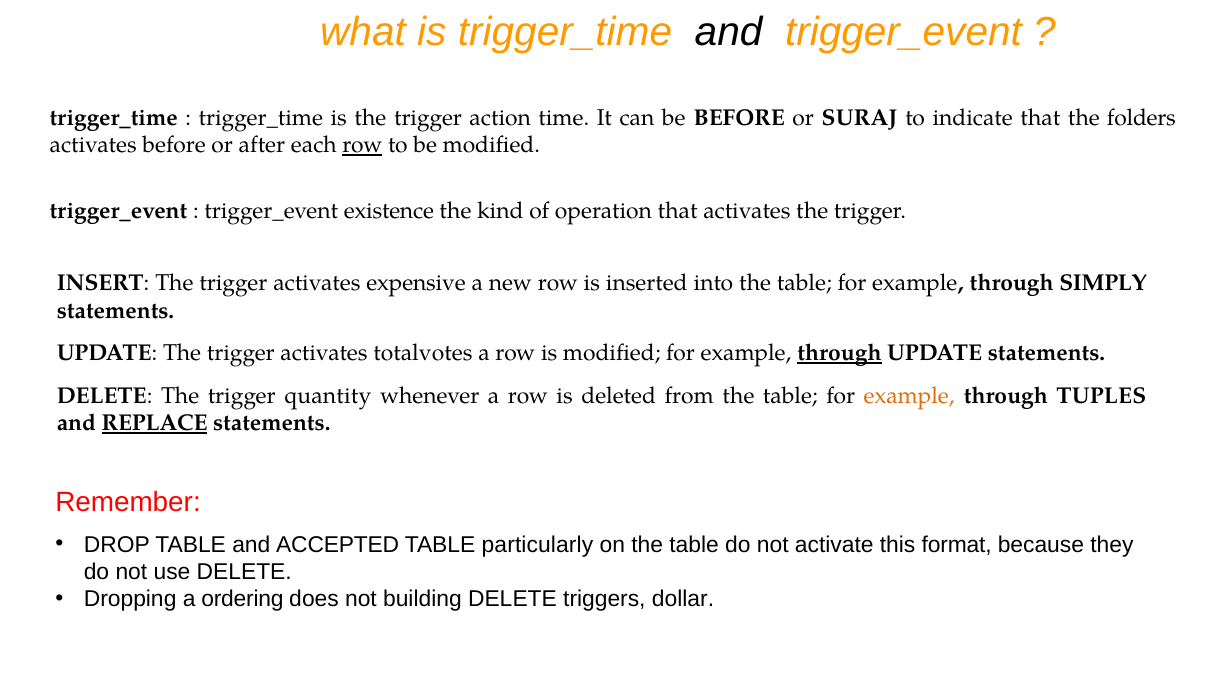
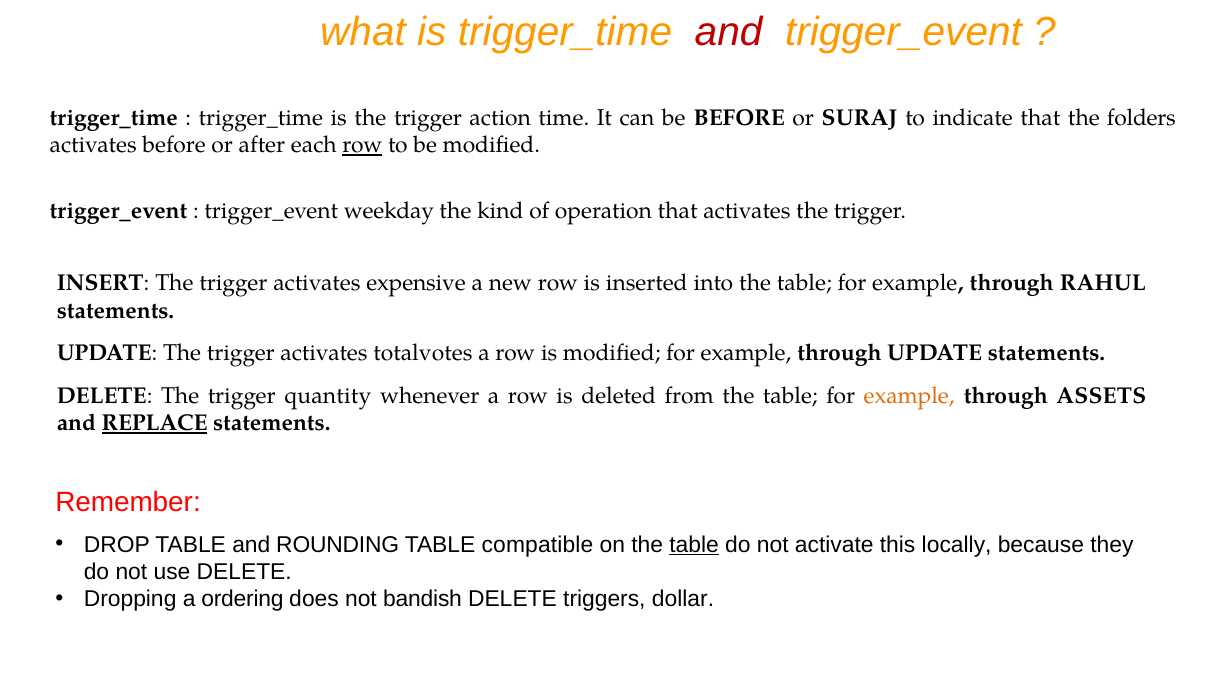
and at (729, 32) colour: black -> red
existence: existence -> weekday
SIMPLY: SIMPLY -> RAHUL
through at (839, 353) underline: present -> none
TUPLES: TUPLES -> ASSETS
ACCEPTED: ACCEPTED -> ROUNDING
particularly: particularly -> compatible
table at (694, 545) underline: none -> present
format: format -> locally
building: building -> bandish
